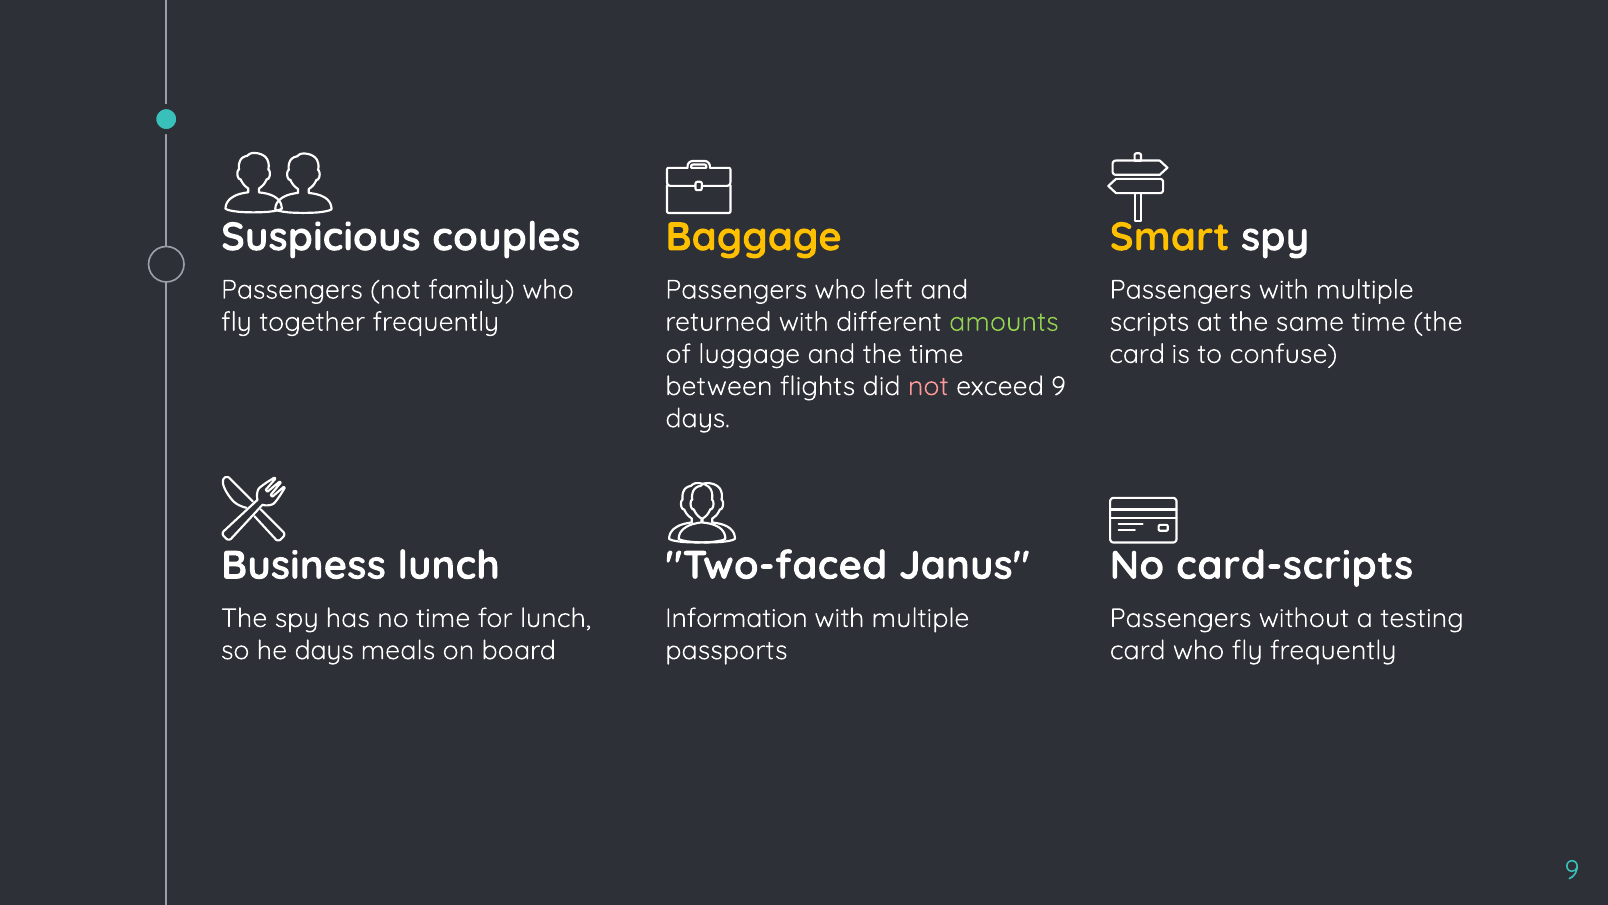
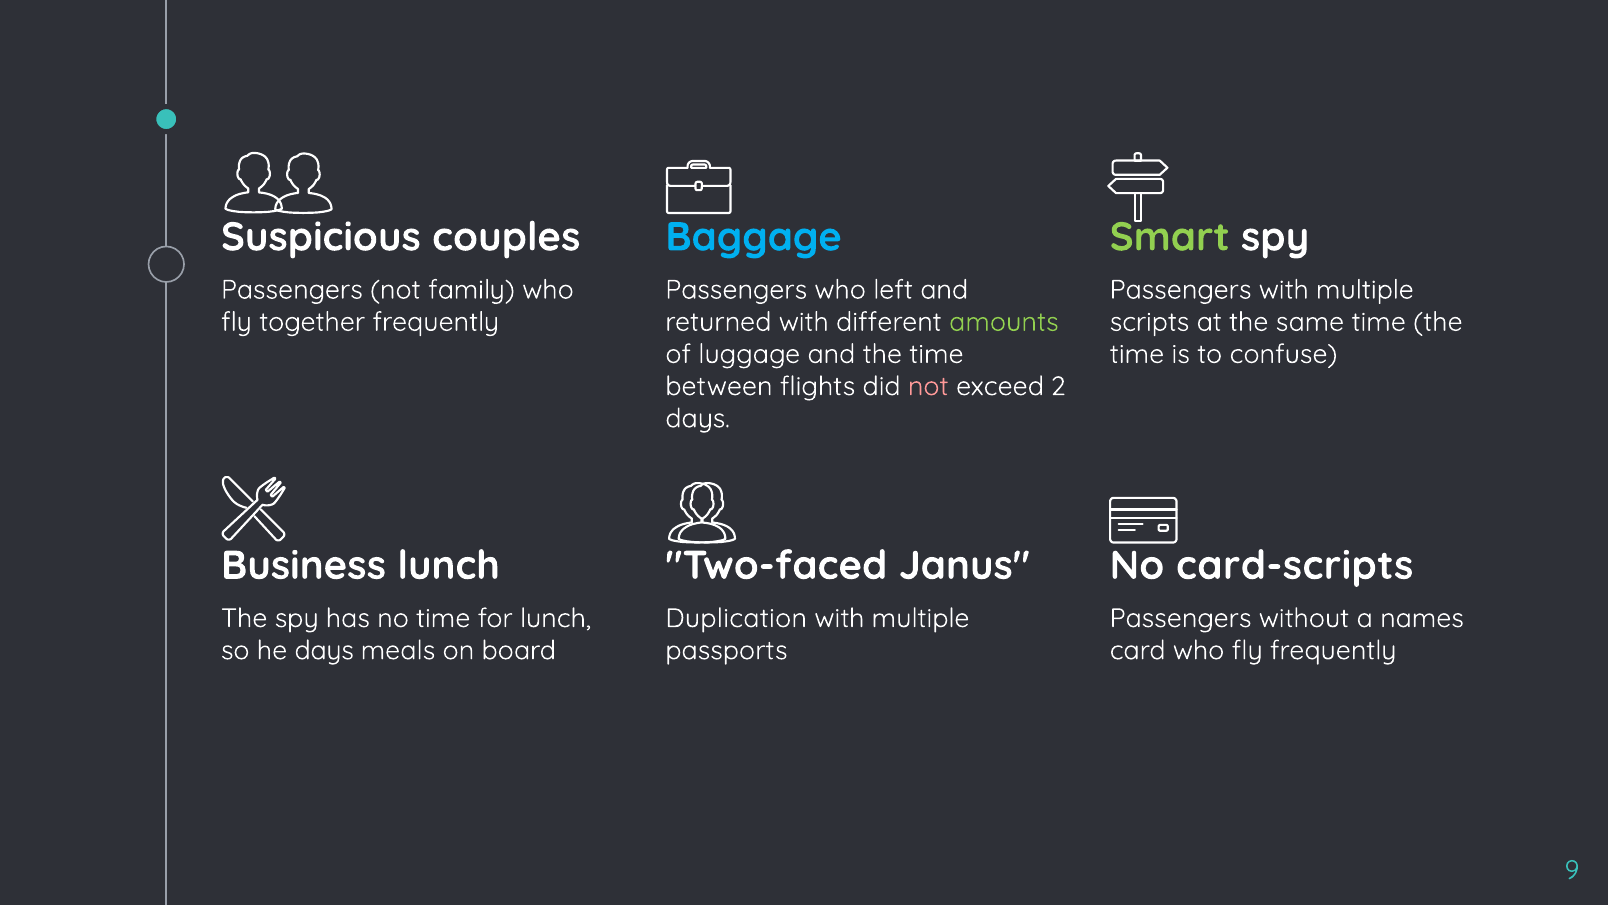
Baggage colour: yellow -> light blue
Smart colour: yellow -> light green
card at (1137, 354): card -> time
exceed 9: 9 -> 2
Information: Information -> Duplication
testing: testing -> names
